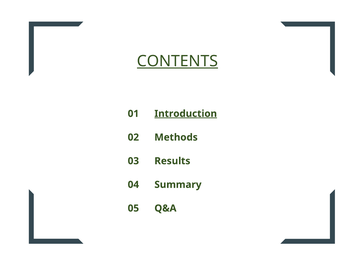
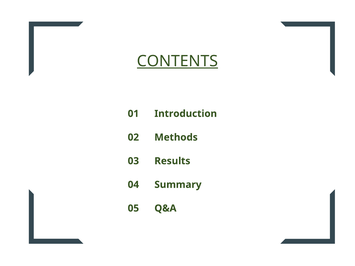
Introduction underline: present -> none
